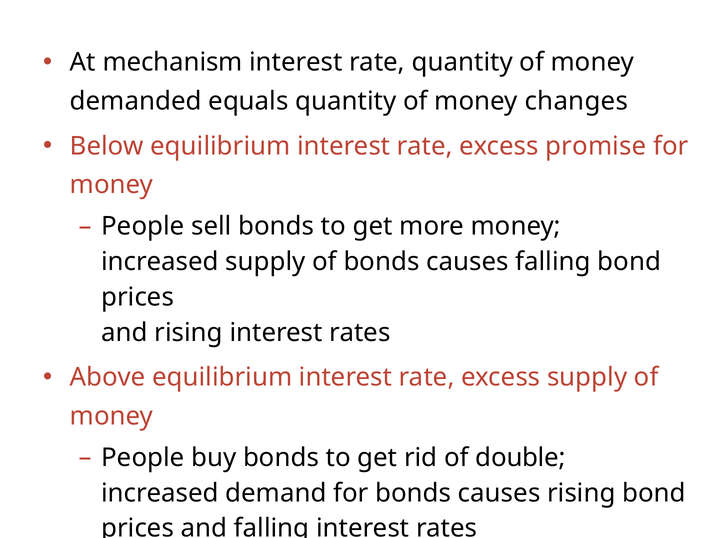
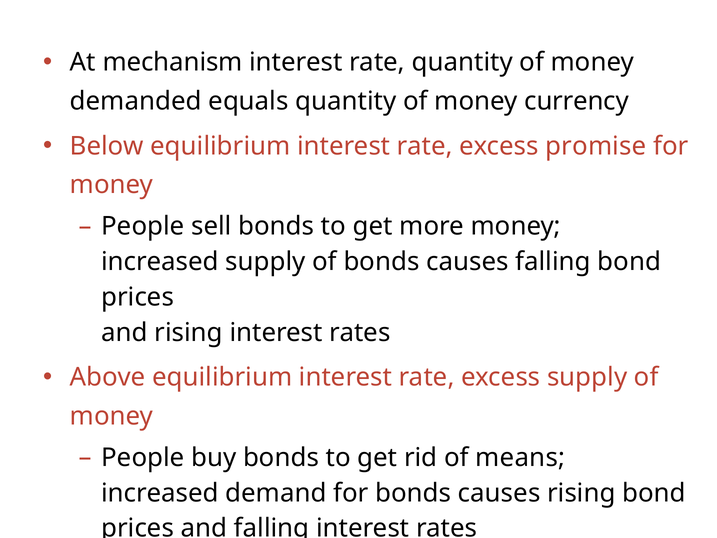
changes: changes -> currency
double: double -> means
